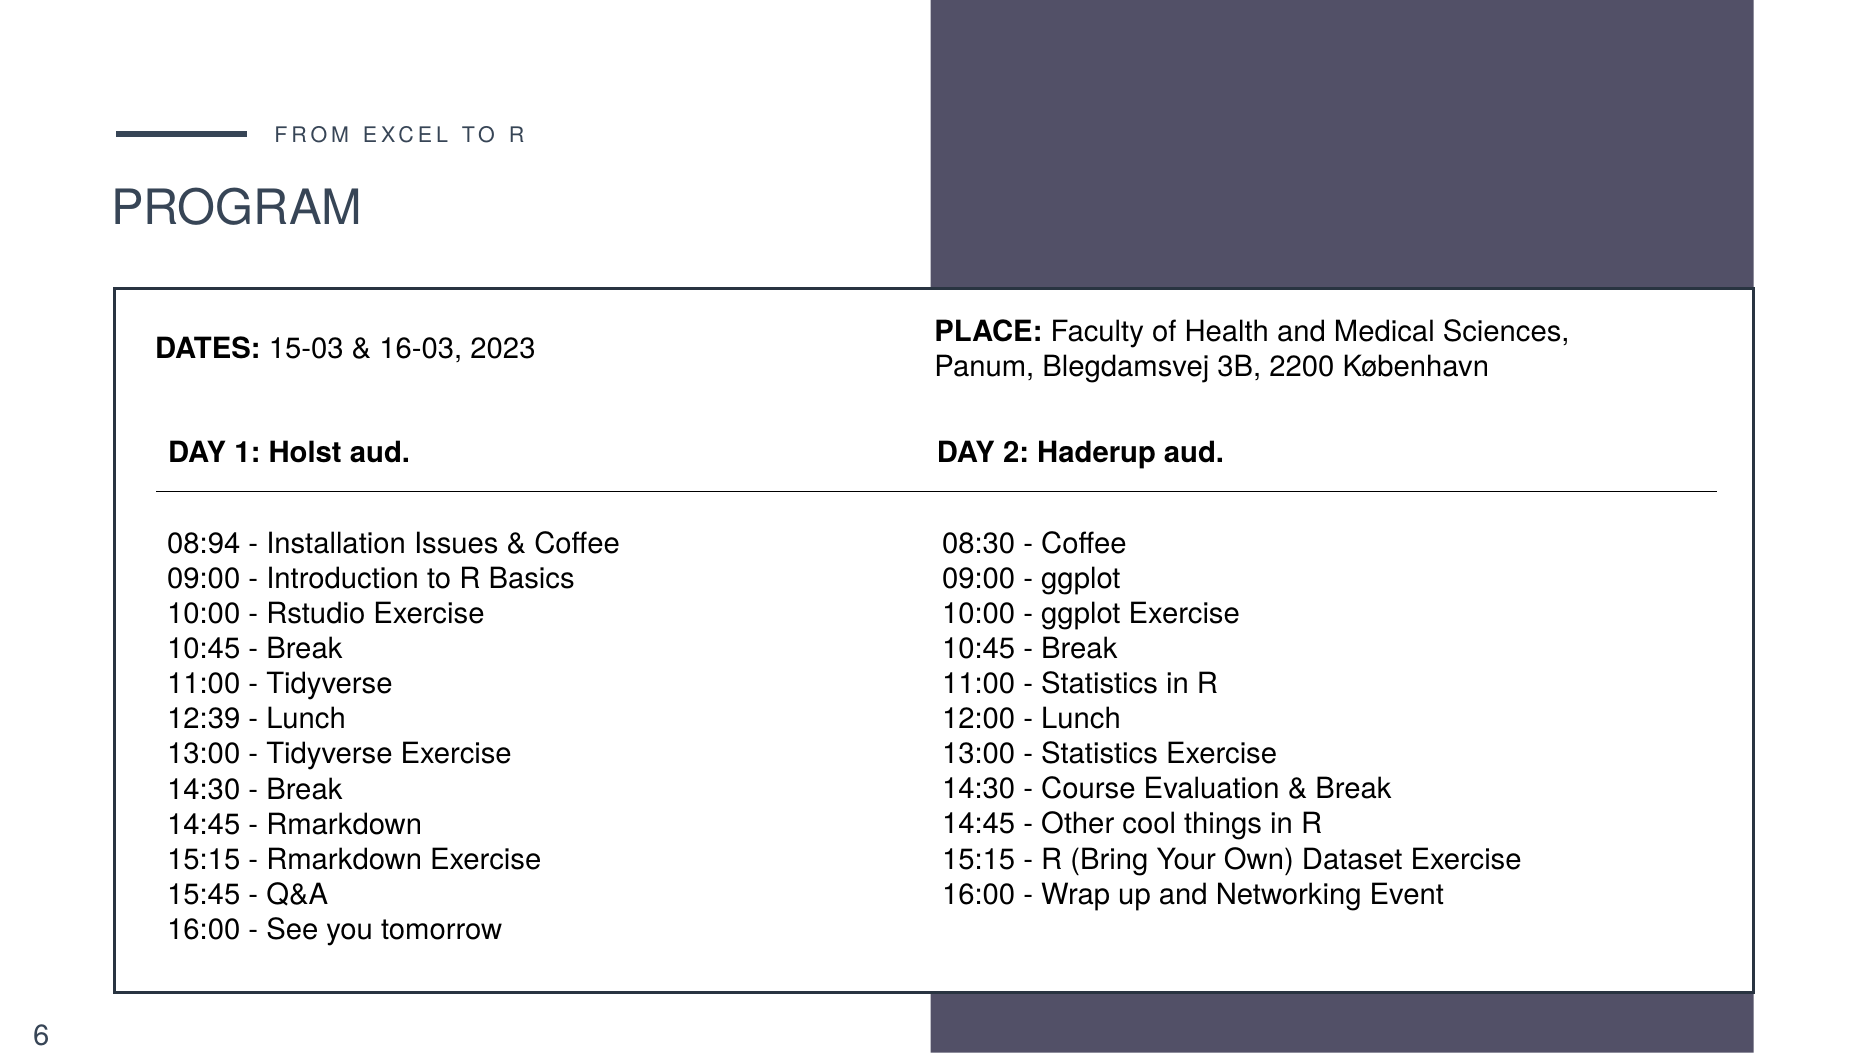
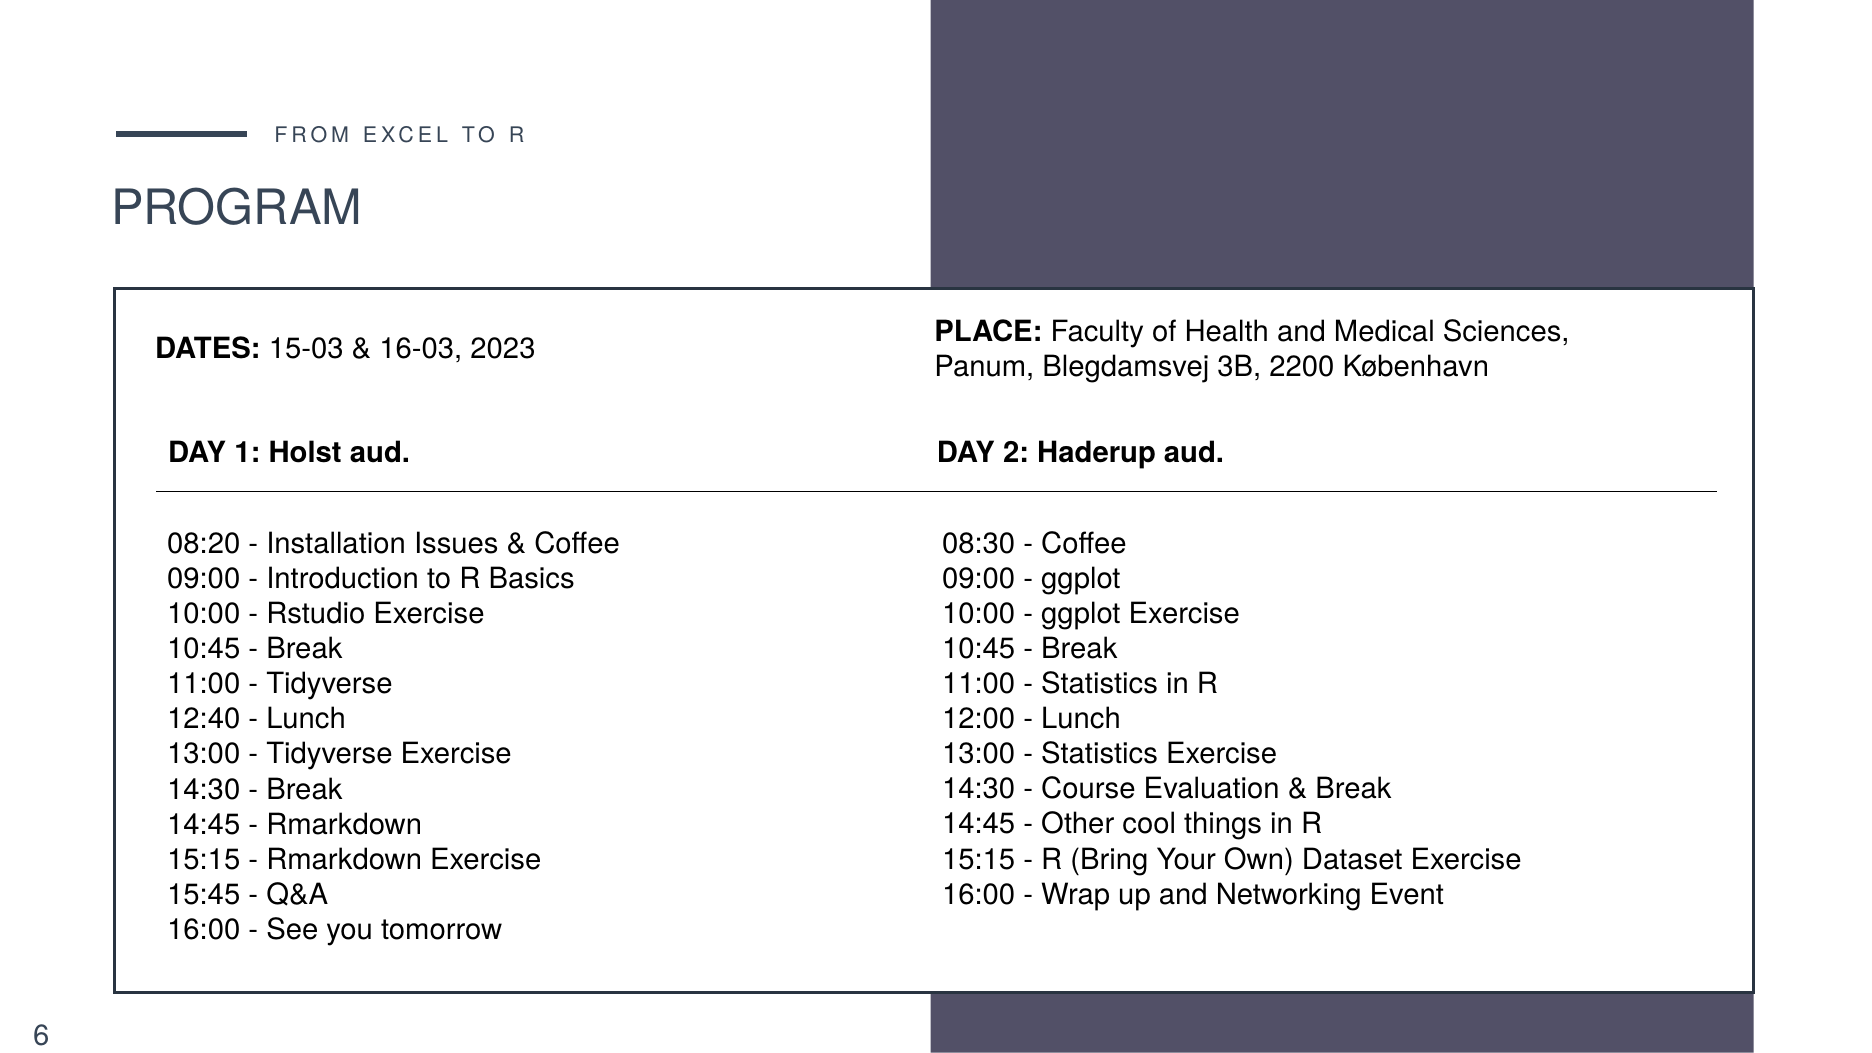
08:94: 08:94 -> 08:20
12:39: 12:39 -> 12:40
